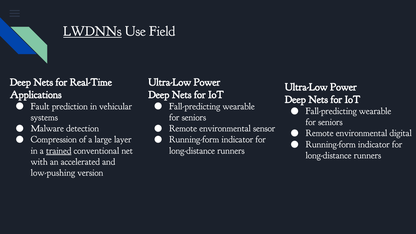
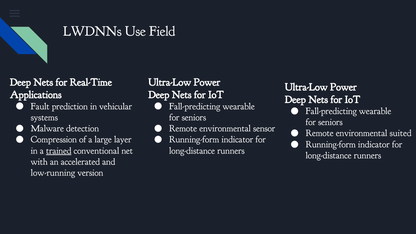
LWDNNs underline: present -> none
digital: digital -> suited
low-pushing: low-pushing -> low-running
